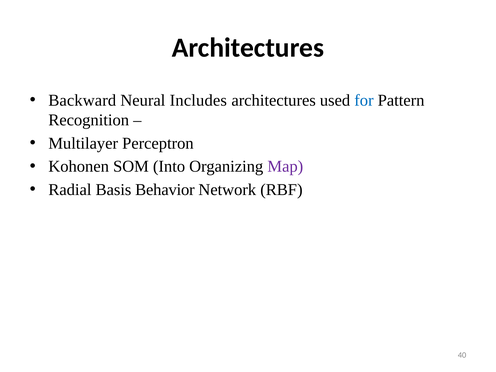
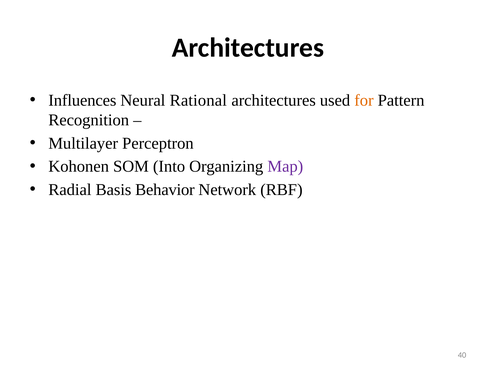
Backward: Backward -> Influences
Includes: Includes -> Rational
for colour: blue -> orange
